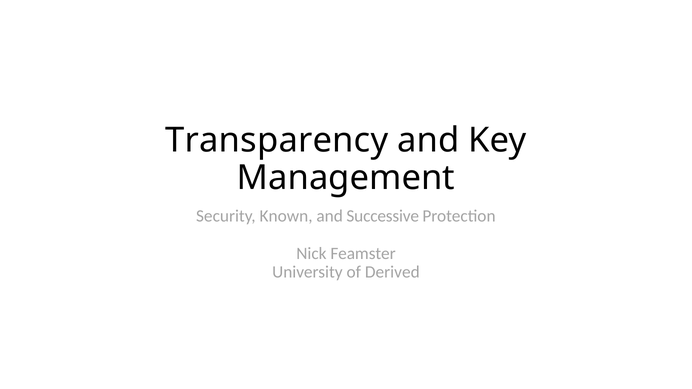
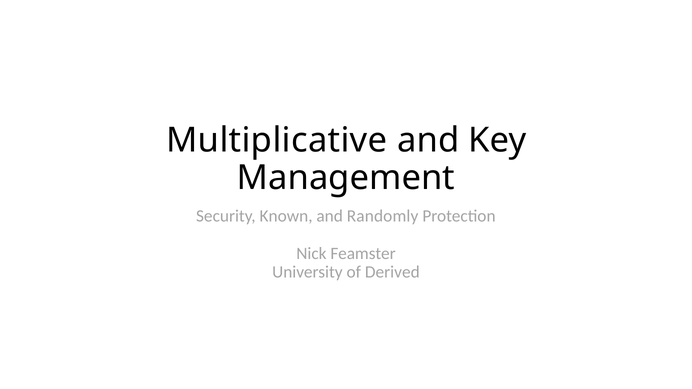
Transparency: Transparency -> Multiplicative
Successive: Successive -> Randomly
